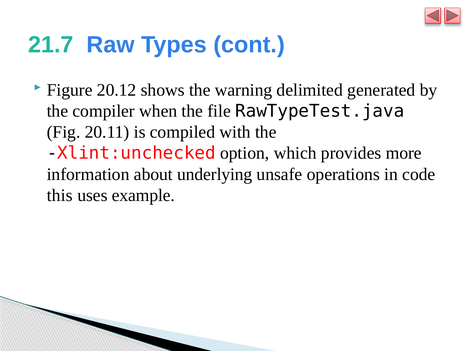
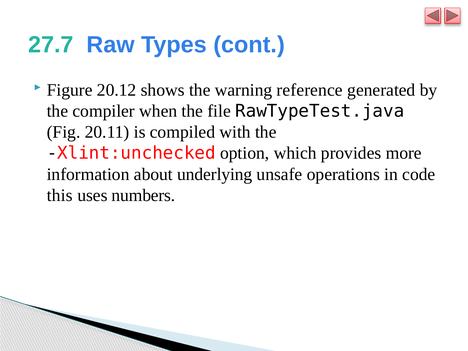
21.7: 21.7 -> 27.7
delimited: delimited -> reference
example: example -> numbers
